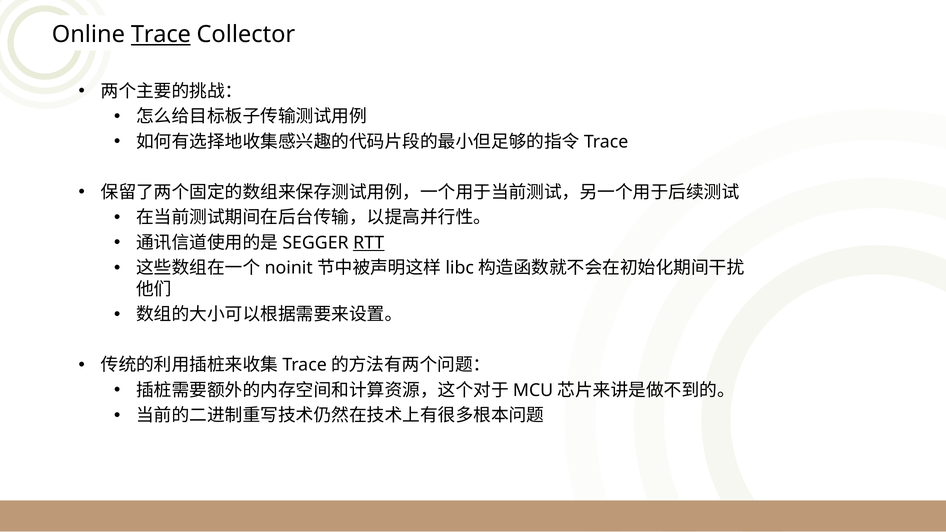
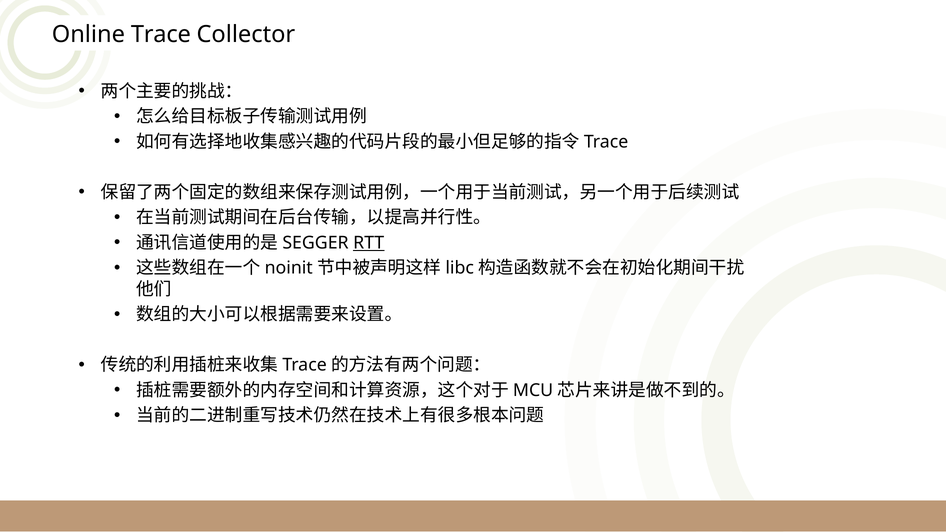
Trace underline: present -> none
